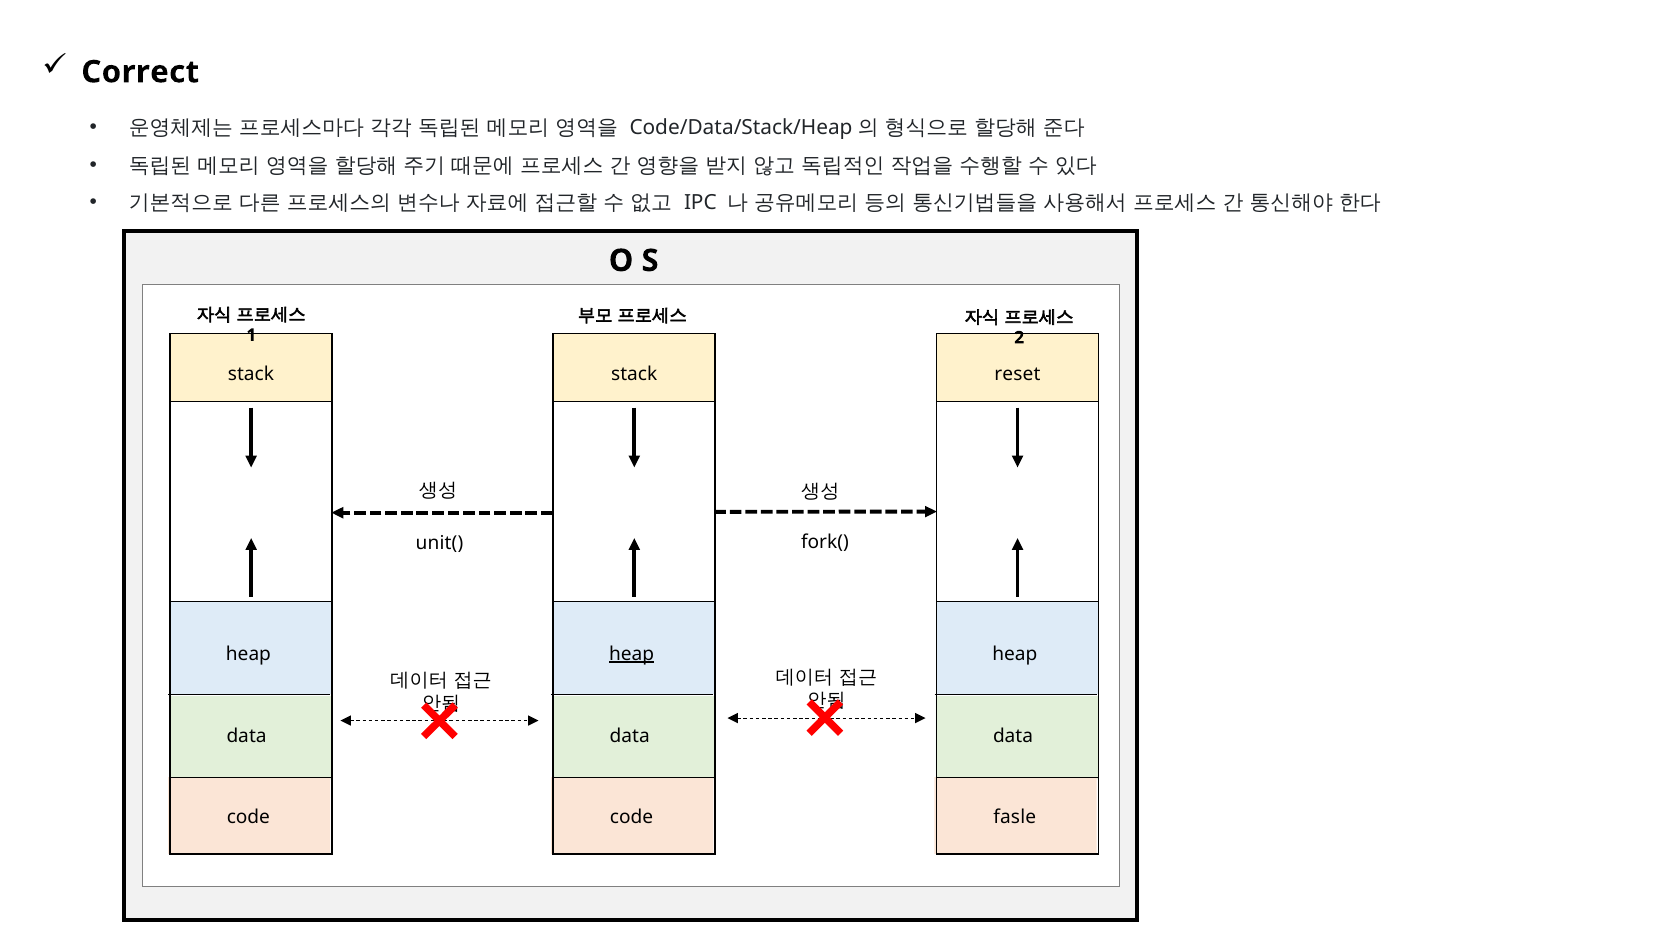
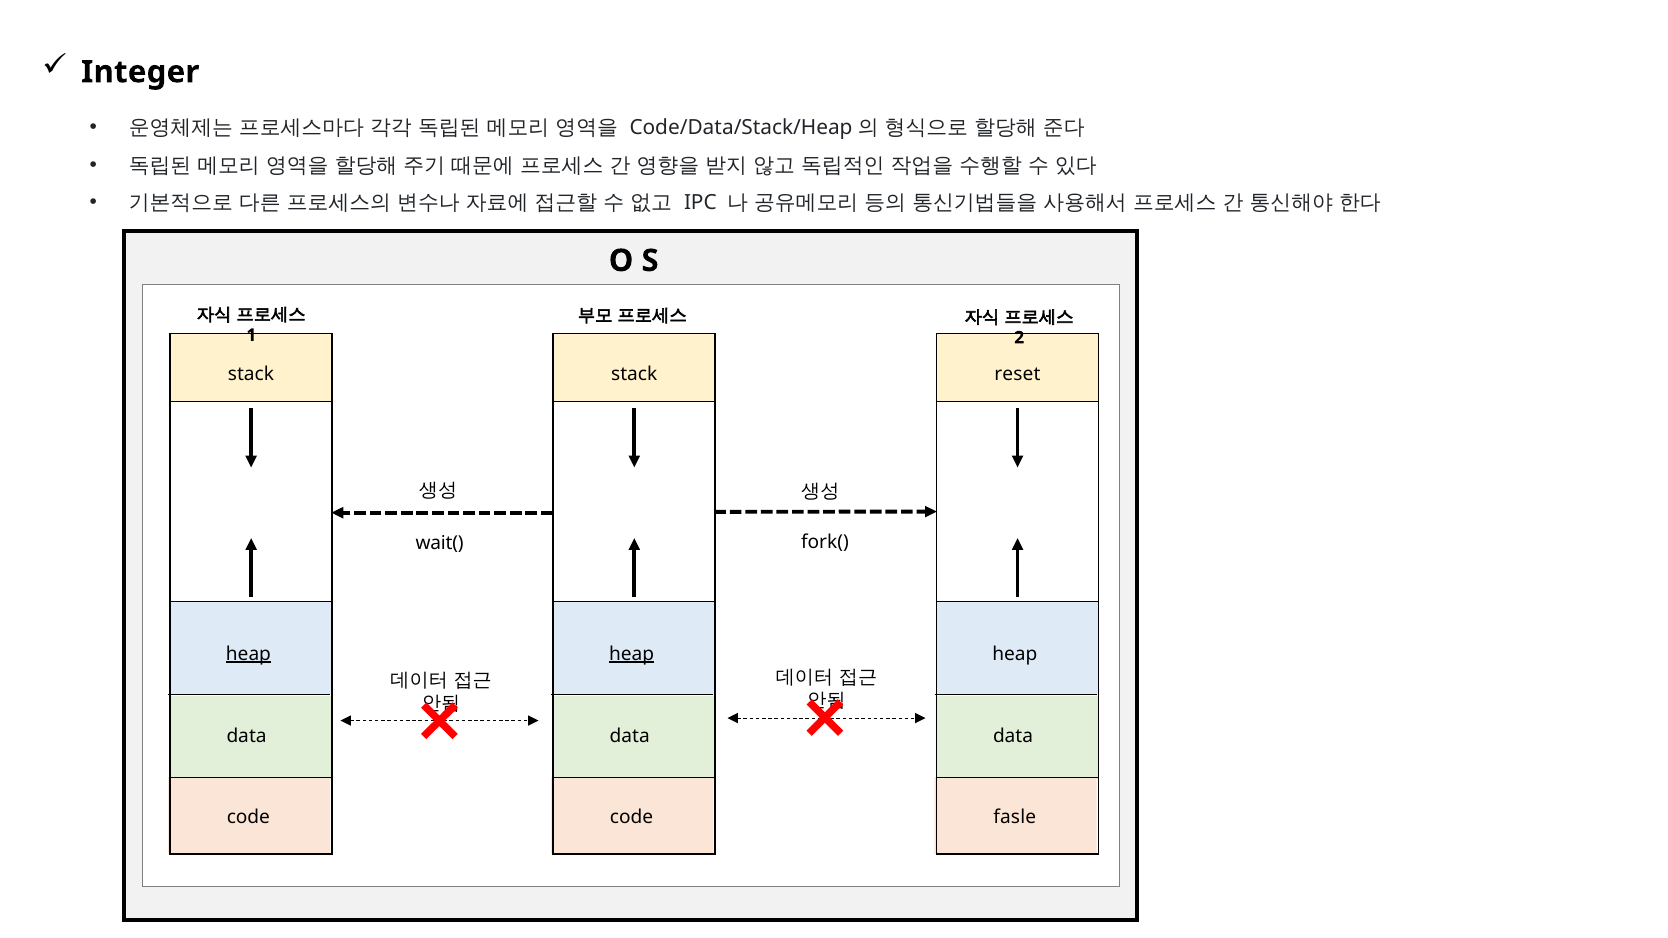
Correct: Correct -> Integer
unit(: unit( -> wait(
heap at (248, 654) underline: none -> present
